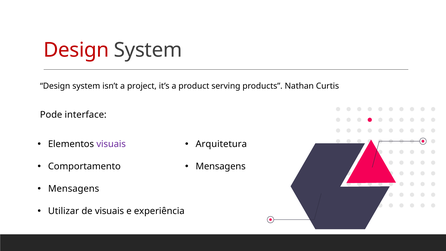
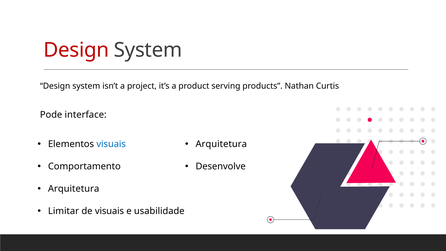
visuais at (111, 144) colour: purple -> blue
Mensagens at (221, 166): Mensagens -> Desenvolve
Mensagens at (74, 189): Mensagens -> Arquitetura
Utilizar: Utilizar -> Limitar
experiência: experiência -> usabilidade
